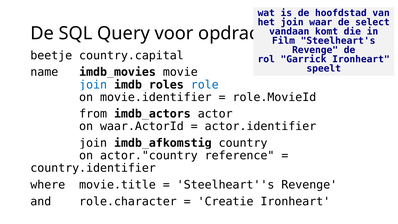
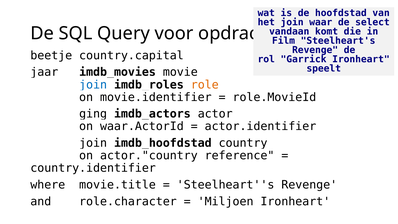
name: name -> jaar
role colour: blue -> orange
from: from -> ging
imdb_afkomstig: imdb_afkomstig -> imdb_hoofdstad
Creatie: Creatie -> Miljoen
